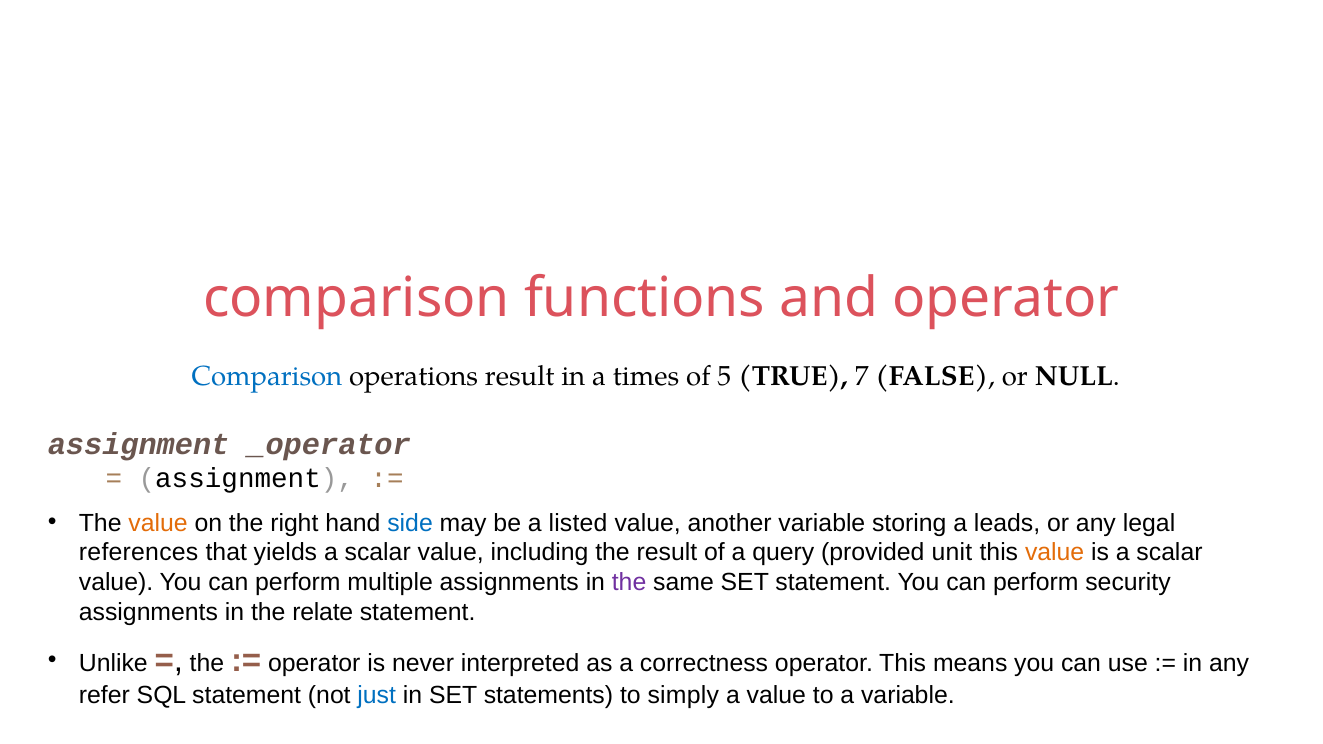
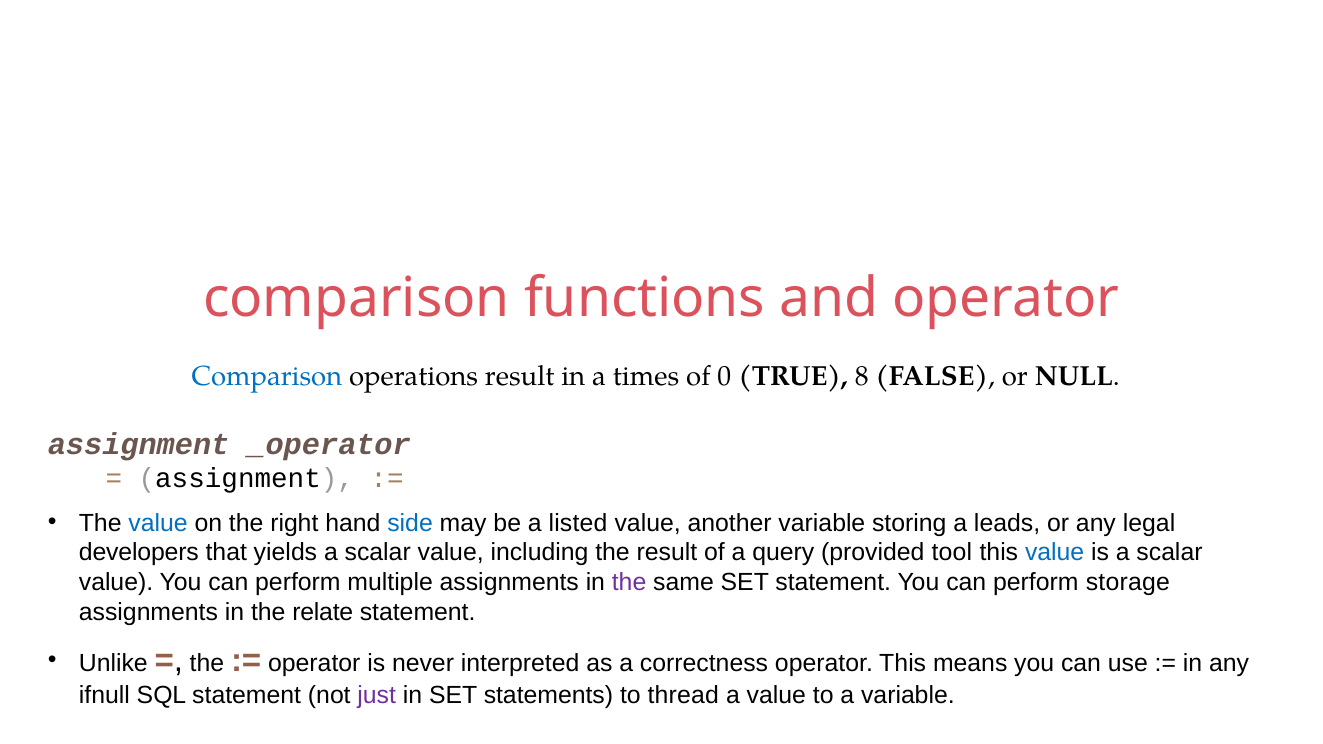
5: 5 -> 0
7: 7 -> 8
value at (158, 523) colour: orange -> blue
references: references -> developers
unit: unit -> tool
value at (1055, 553) colour: orange -> blue
security: security -> storage
refer: refer -> ifnull
just colour: blue -> purple
simply: simply -> thread
